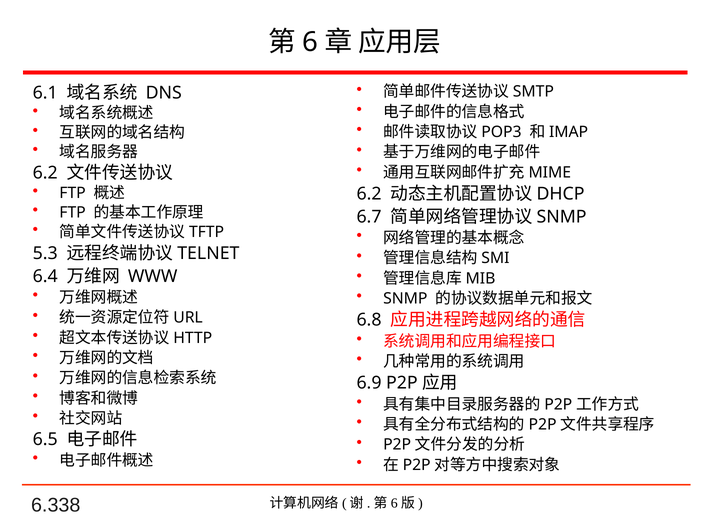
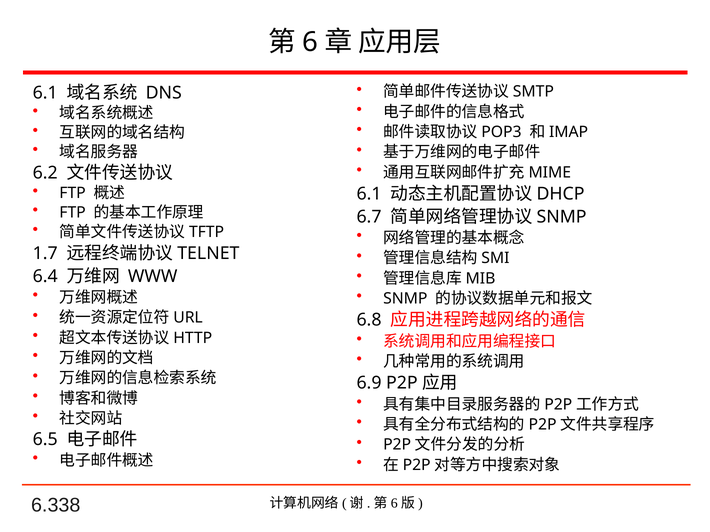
6.2 at (369, 194): 6.2 -> 6.1
5.3: 5.3 -> 1.7
